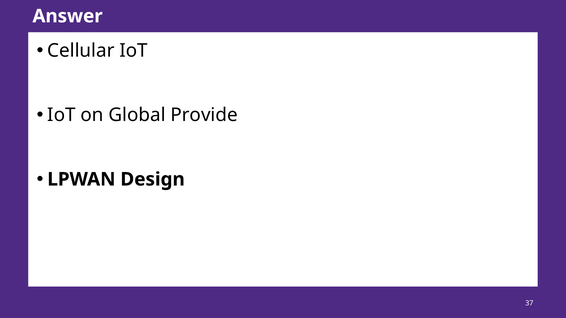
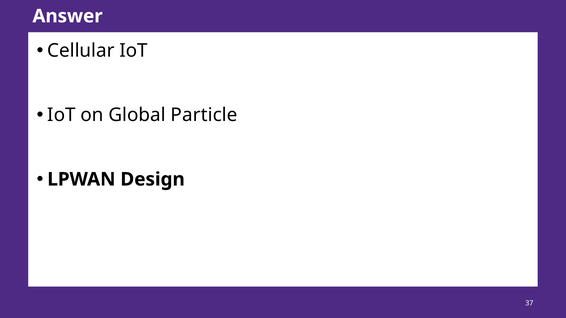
Provide: Provide -> Particle
